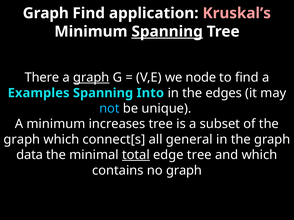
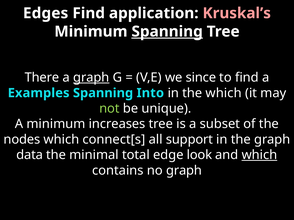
Graph at (46, 13): Graph -> Edges
node: node -> since
the edges: edges -> which
not colour: light blue -> light green
graph at (22, 140): graph -> nodes
general: general -> support
total underline: present -> none
edge tree: tree -> look
which at (259, 155) underline: none -> present
